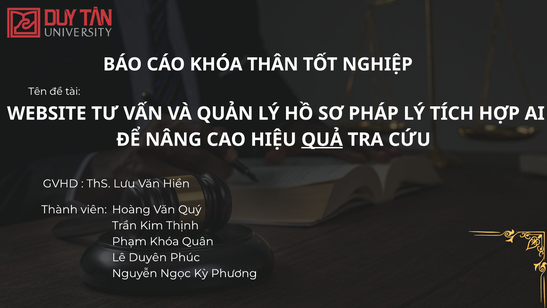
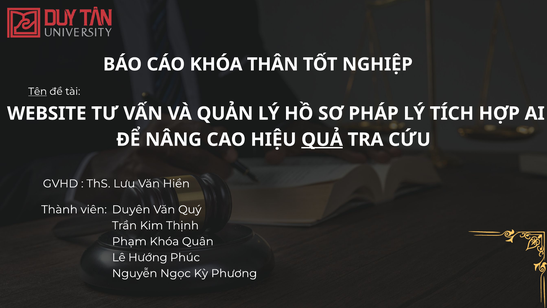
Tên underline: none -> present
Hoàng: Hoàng -> Duyên
Duyên: Duyên -> Hướng
